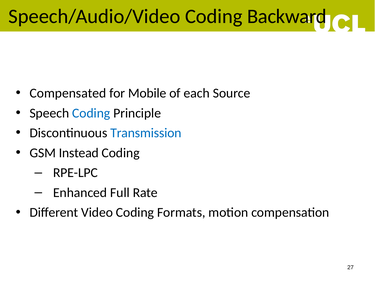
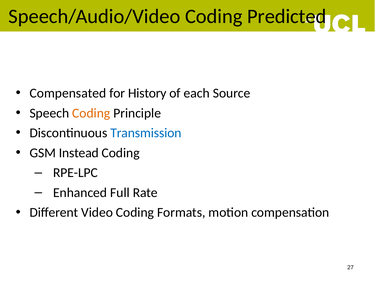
Backward: Backward -> Predicted
Mobile: Mobile -> History
Coding at (91, 113) colour: blue -> orange
